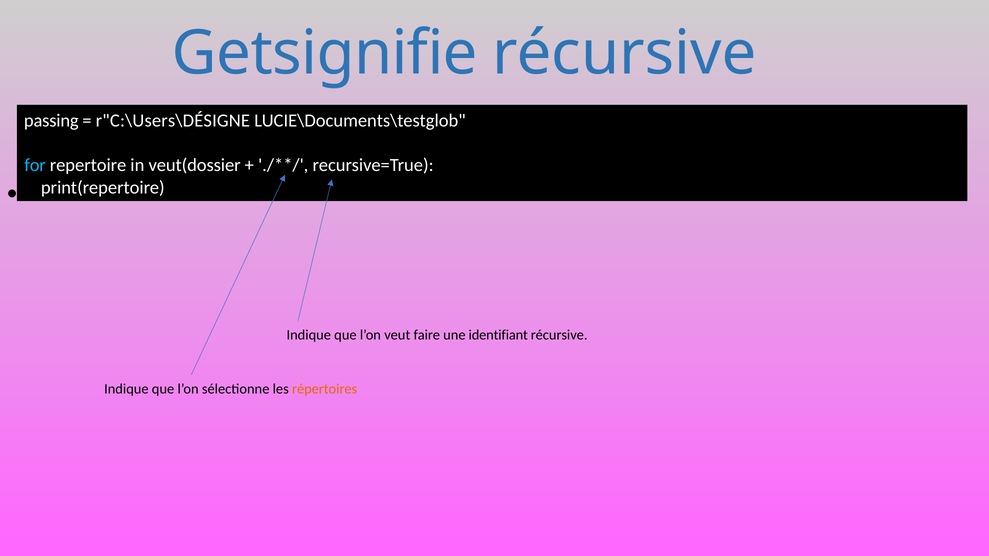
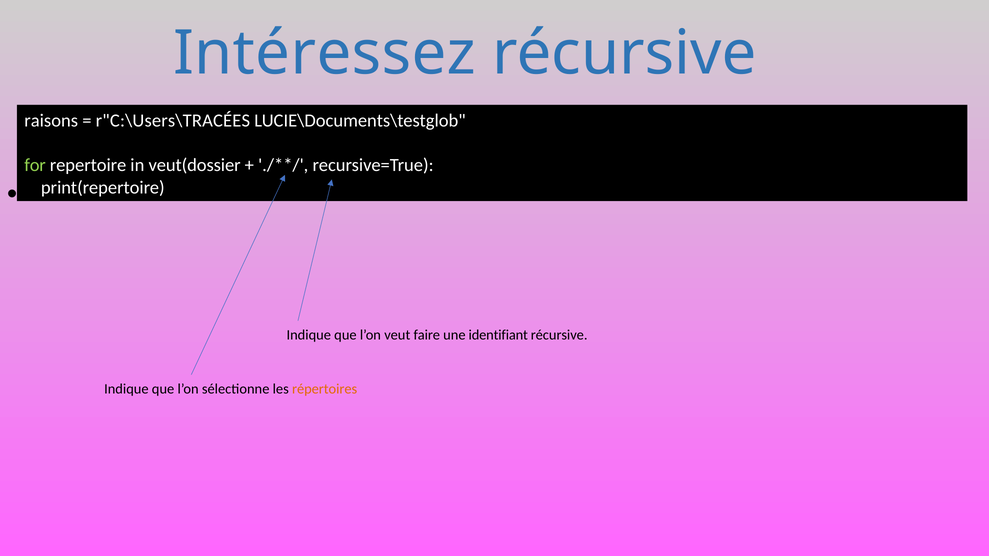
Getsignifie: Getsignifie -> Intéressez
passing: passing -> raisons
r"C:\Users\DÉSIGNE: r"C:\Users\DÉSIGNE -> r"C:\Users\TRACÉES
for colour: light blue -> light green
